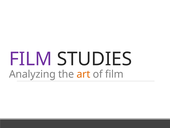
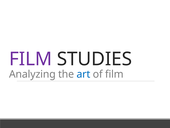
art colour: orange -> blue
